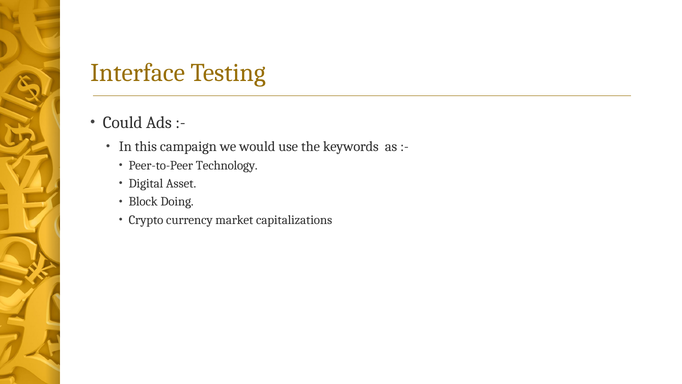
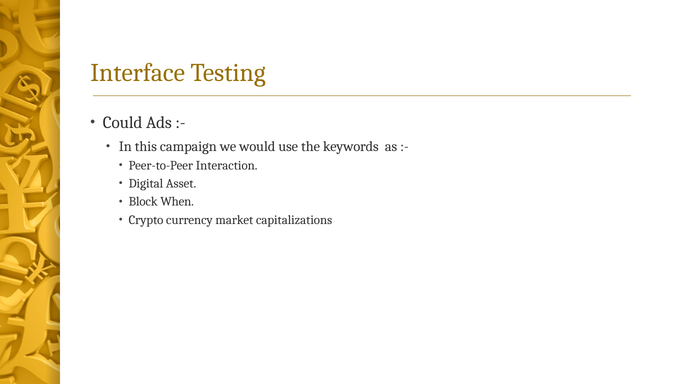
Technology: Technology -> Interaction
Doing: Doing -> When
